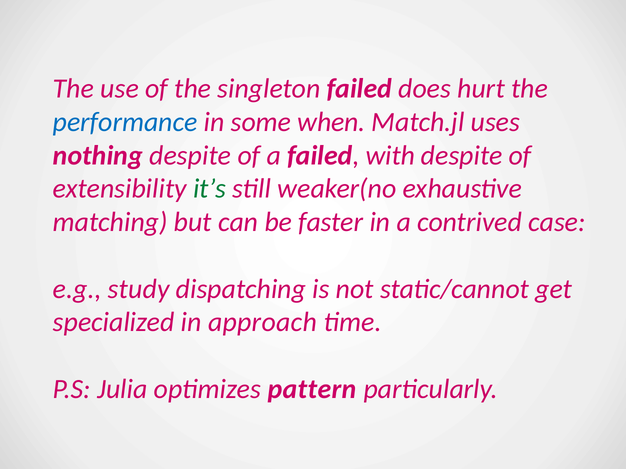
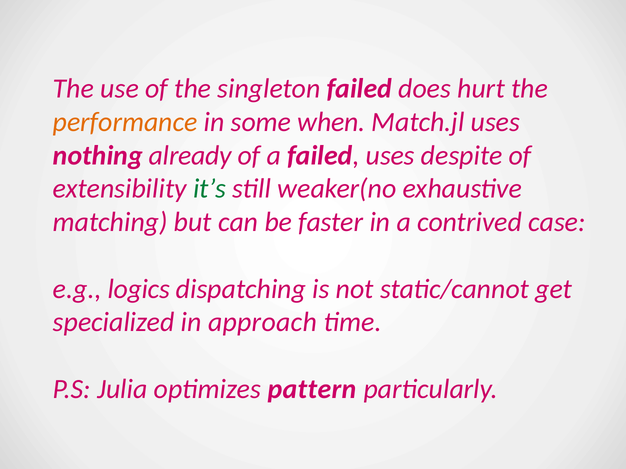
performance colour: blue -> orange
nothing despite: despite -> already
failed with: with -> uses
study: study -> logics
